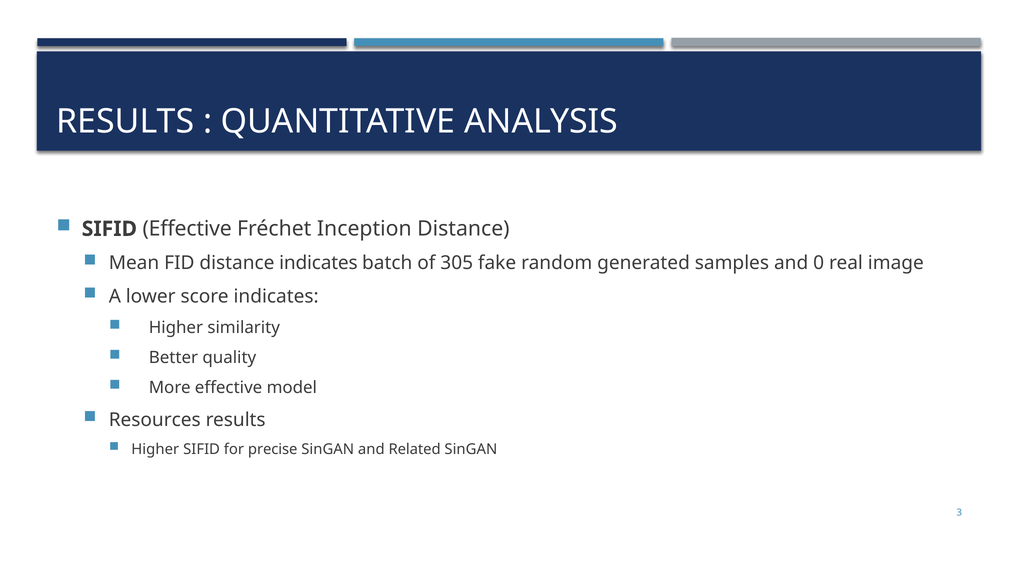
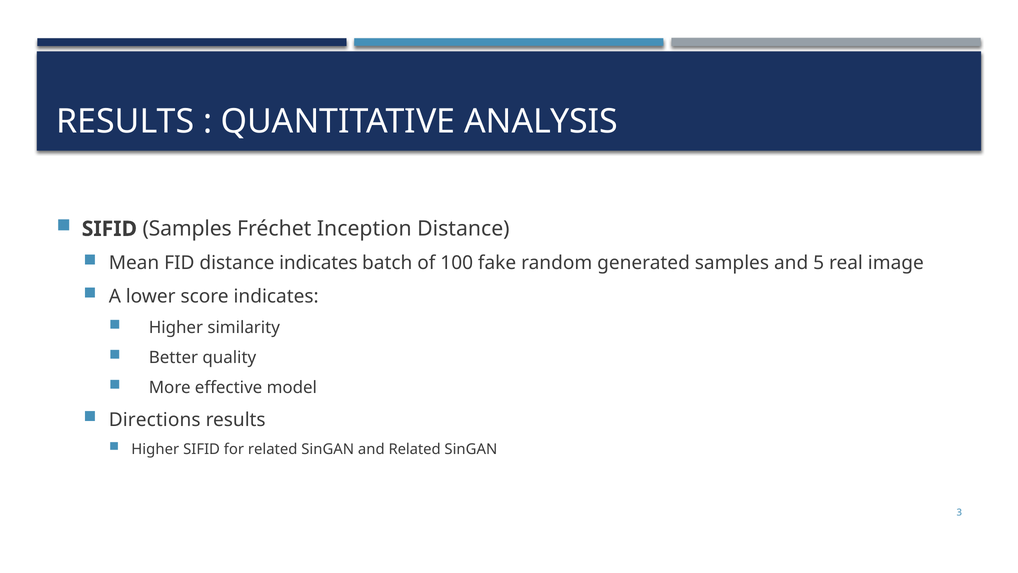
SIFID Effective: Effective -> Samples
305: 305 -> 100
0: 0 -> 5
Resources: Resources -> Directions
for precise: precise -> related
